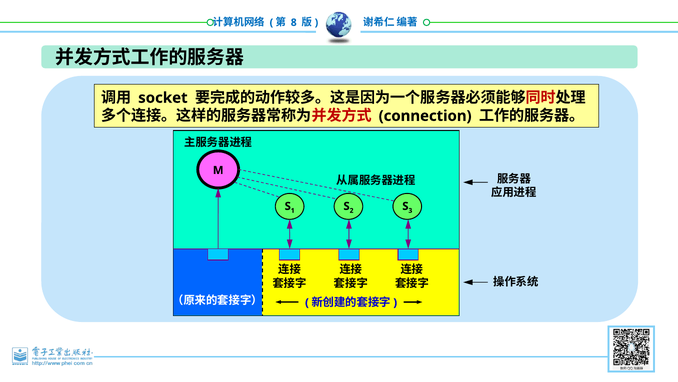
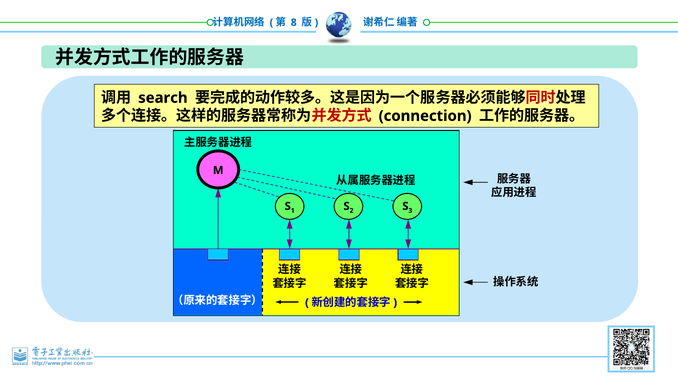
socket: socket -> search
